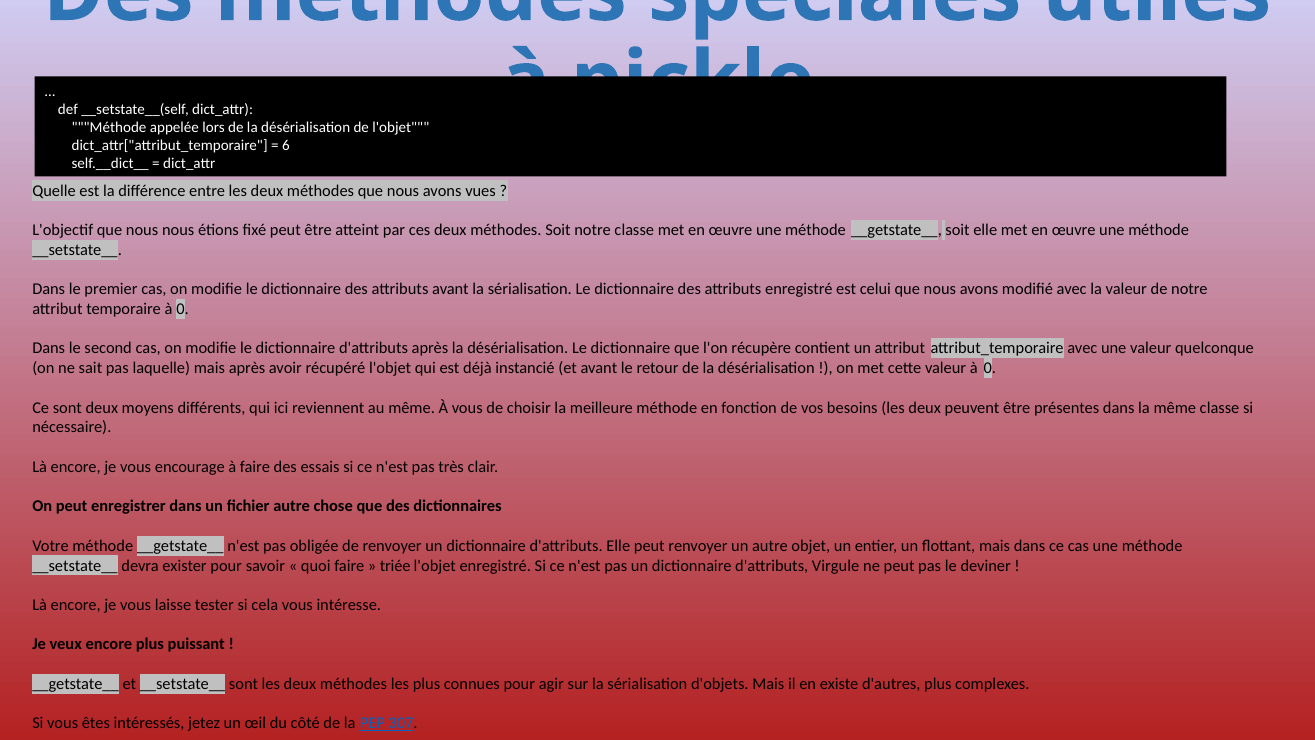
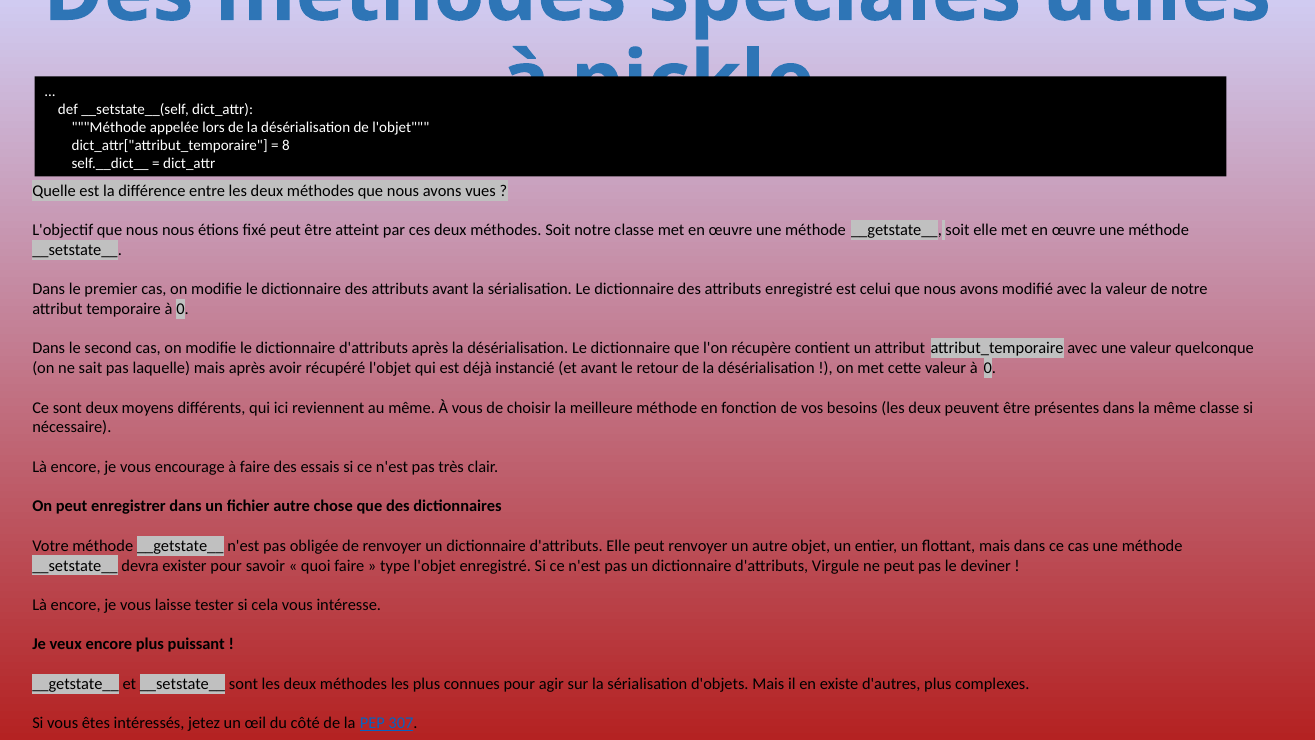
6: 6 -> 8
triée: triée -> type
